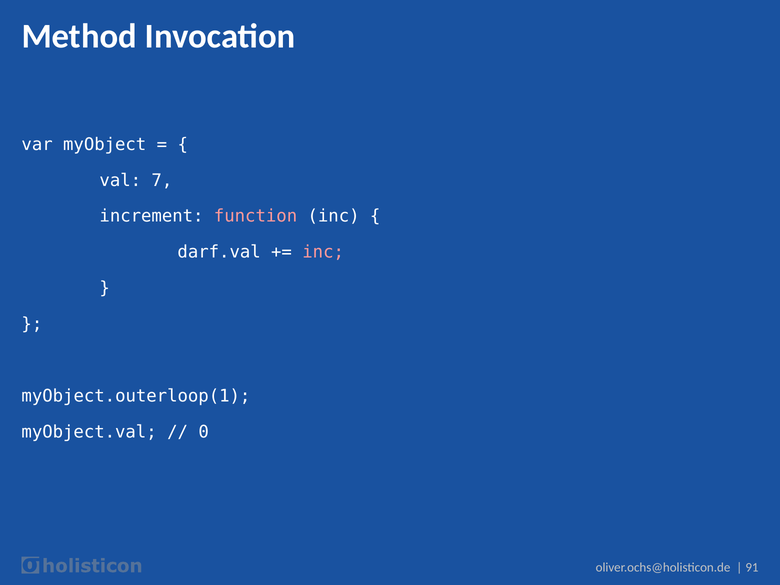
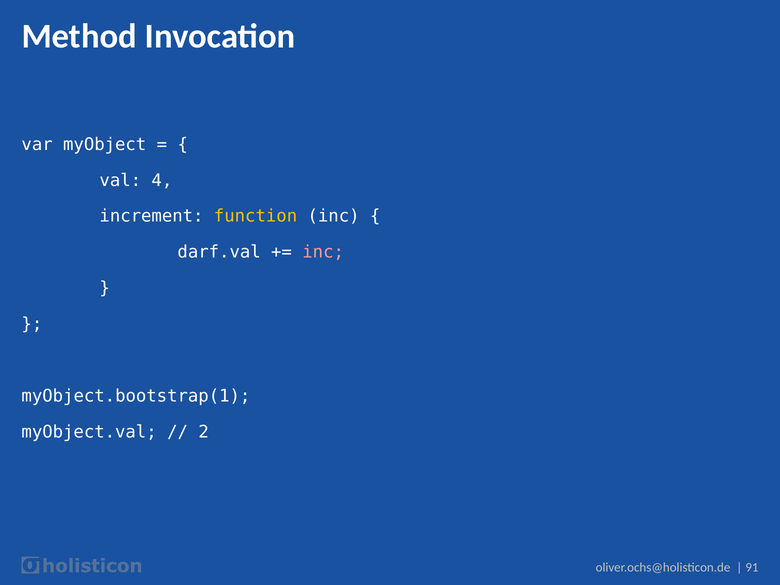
7: 7 -> 4
function colour: pink -> yellow
myObject.outerloop(1: myObject.outerloop(1 -> myObject.bootstrap(1
0: 0 -> 2
